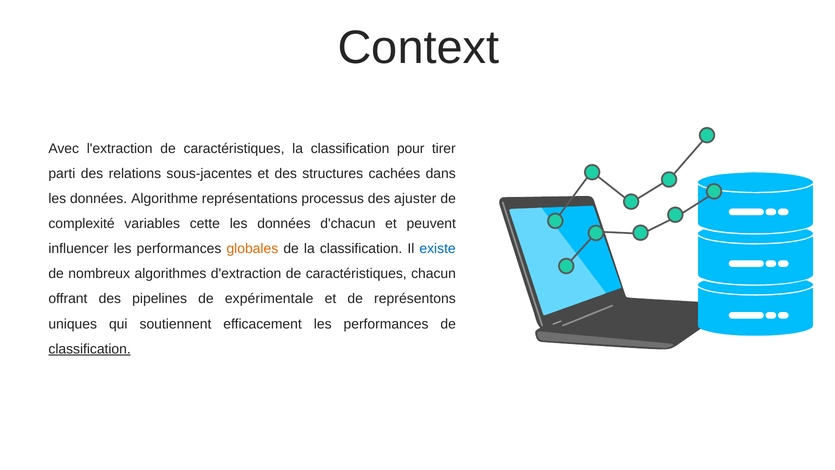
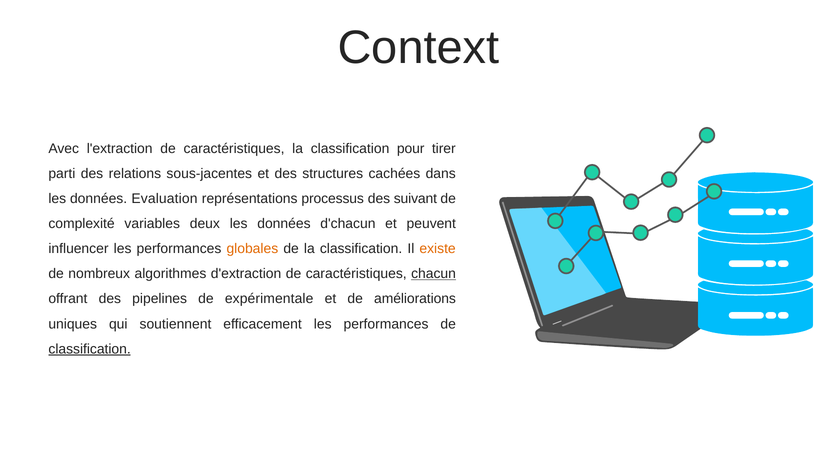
Algorithme: Algorithme -> Evaluation
ajuster: ajuster -> suivant
cette: cette -> deux
existe colour: blue -> orange
chacun underline: none -> present
représentons: représentons -> améliorations
